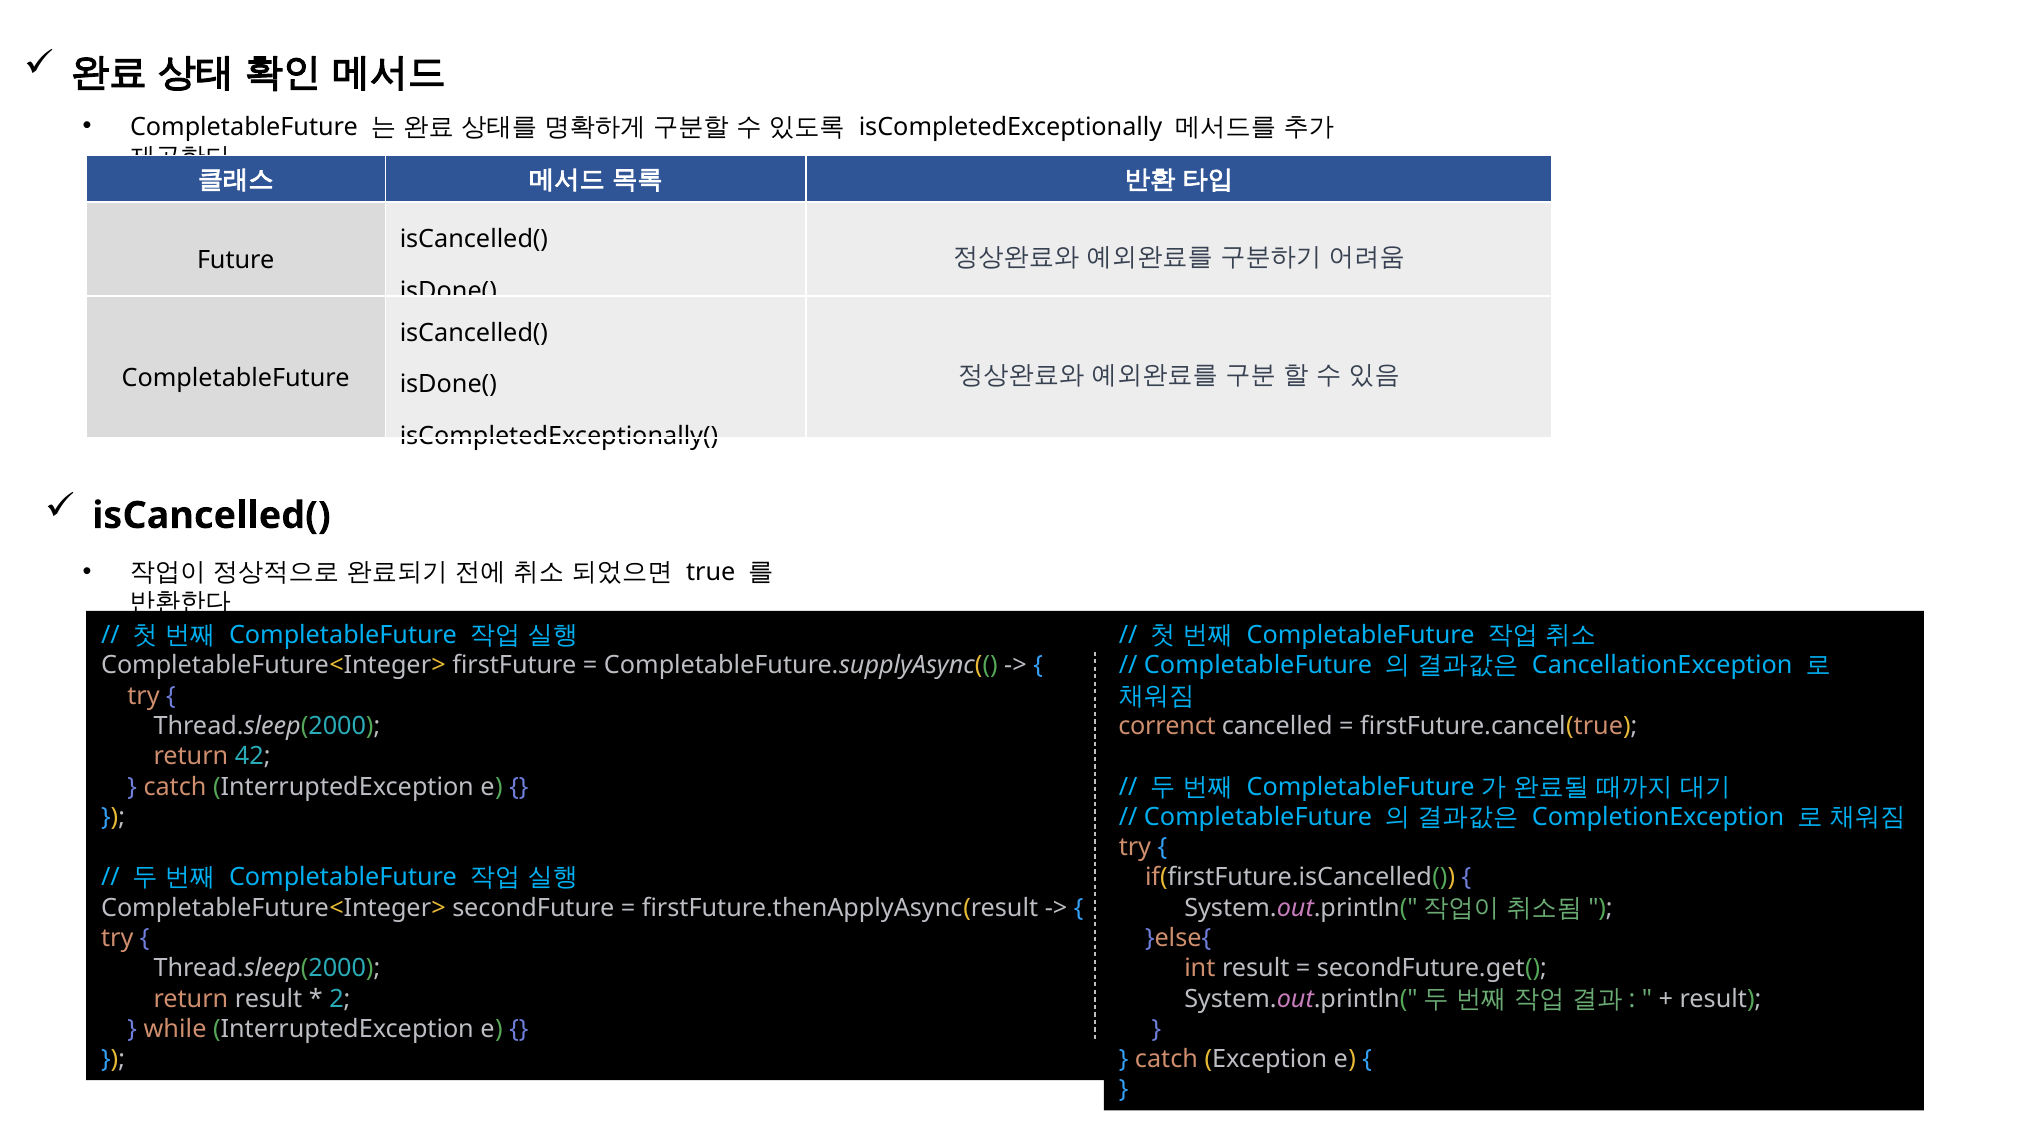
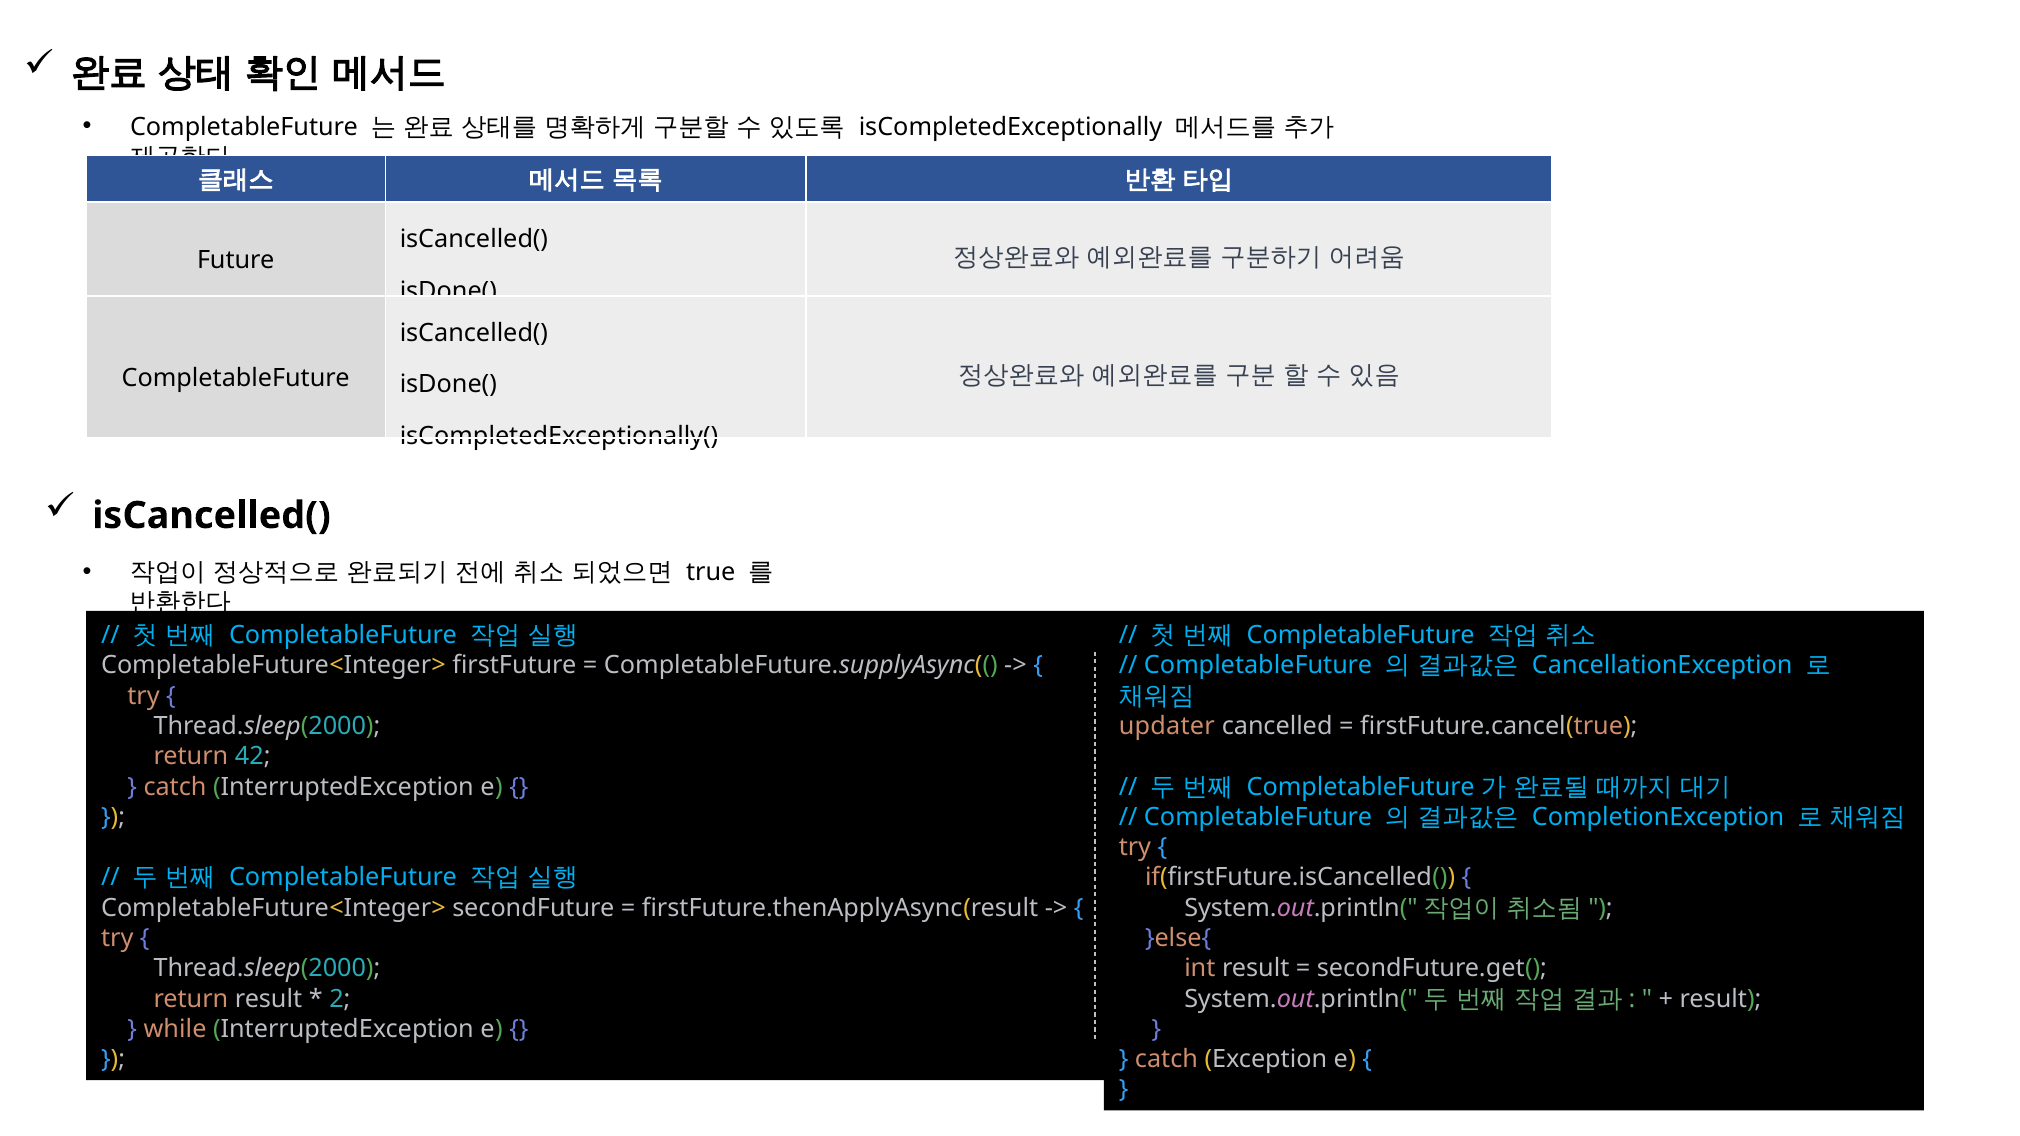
correnct: correnct -> updater
